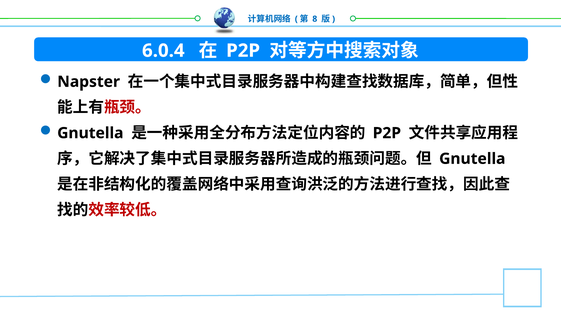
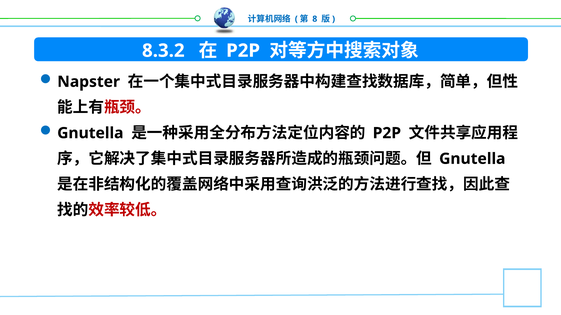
6.0.4: 6.0.4 -> 8.3.2
